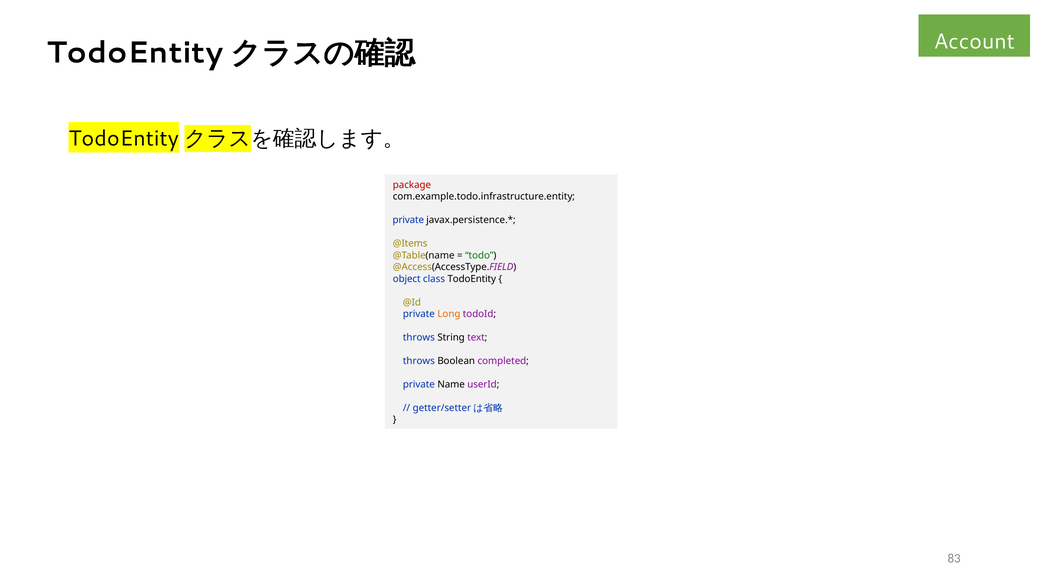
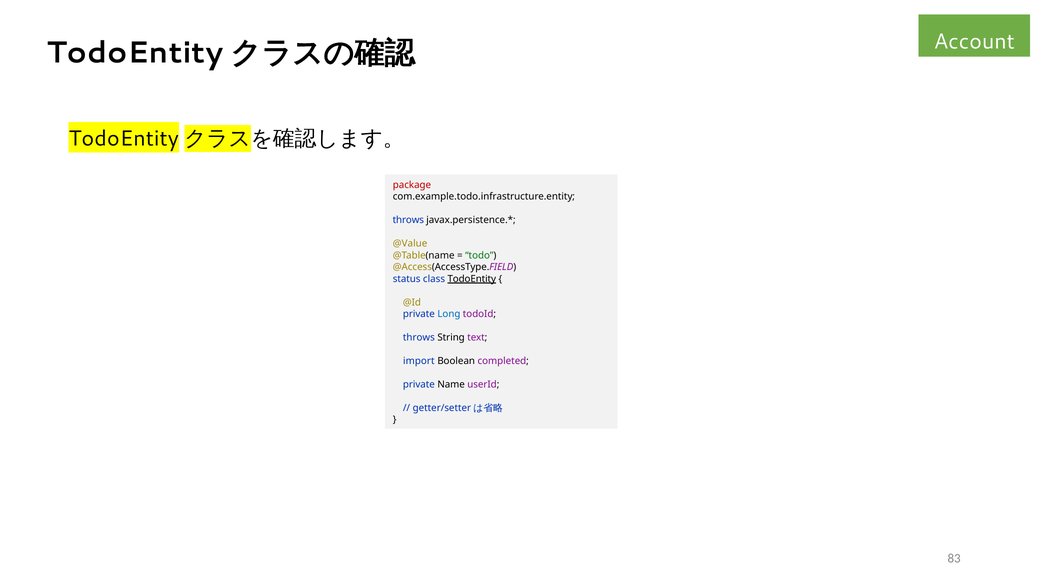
private at (408, 220): private -> throws
@Items: @Items -> @Value
object: object -> status
TodoEntity underline: none -> present
Long colour: orange -> blue
throws at (419, 361): throws -> import
